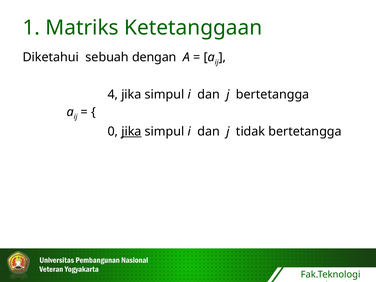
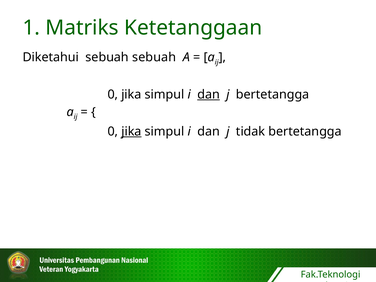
sebuah dengan: dengan -> sebuah
4 at (113, 94): 4 -> 0
dan at (209, 94) underline: none -> present
